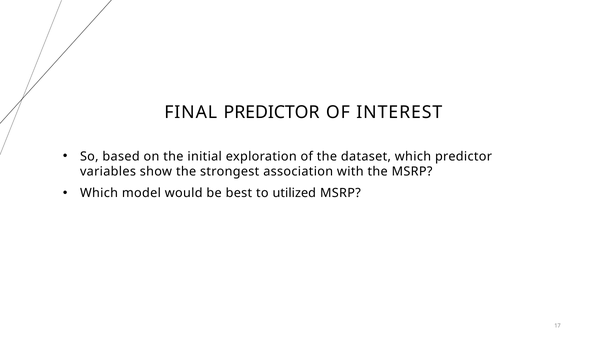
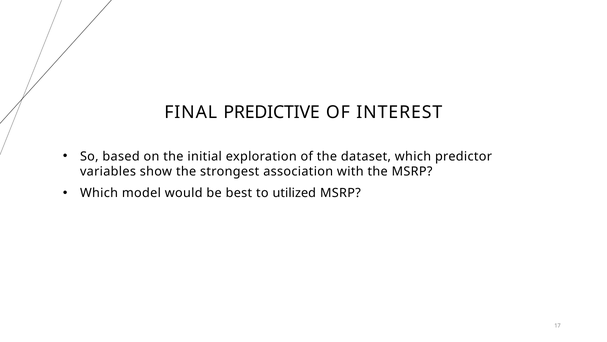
FINAL PREDICTOR: PREDICTOR -> PREDICTIVE
